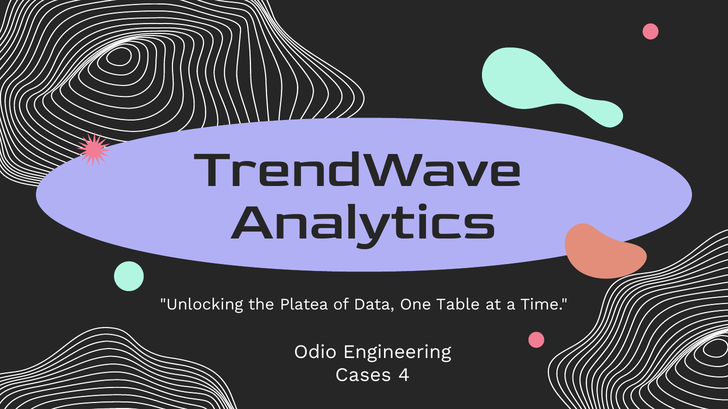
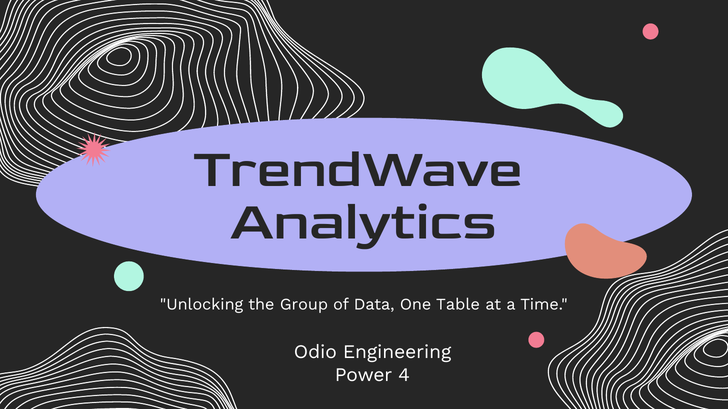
Platea: Platea -> Group
Cases: Cases -> Power
